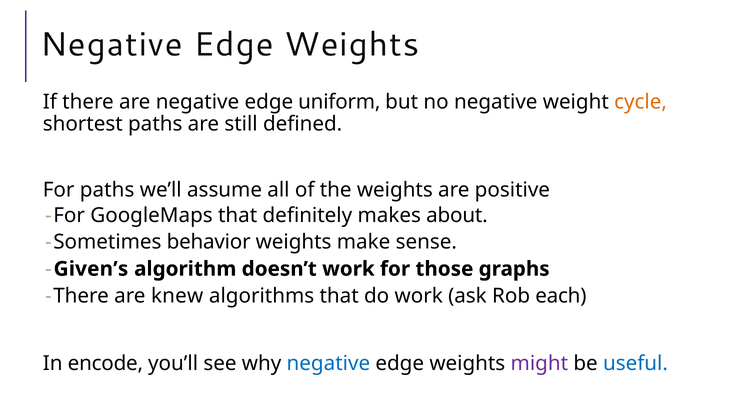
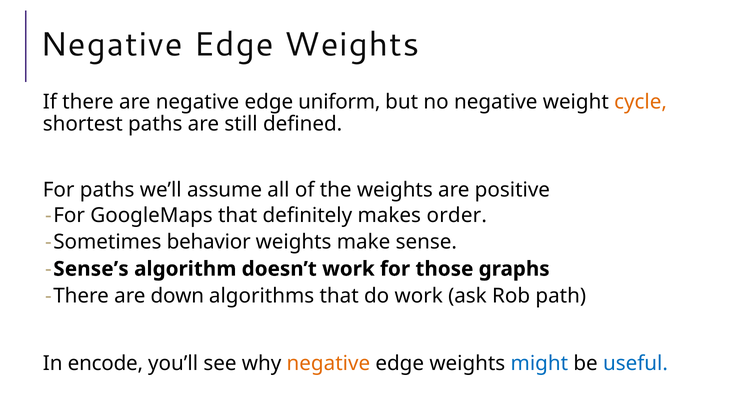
about: about -> order
Given’s: Given’s -> Sense’s
knew: knew -> down
each: each -> path
negative at (328, 363) colour: blue -> orange
might colour: purple -> blue
